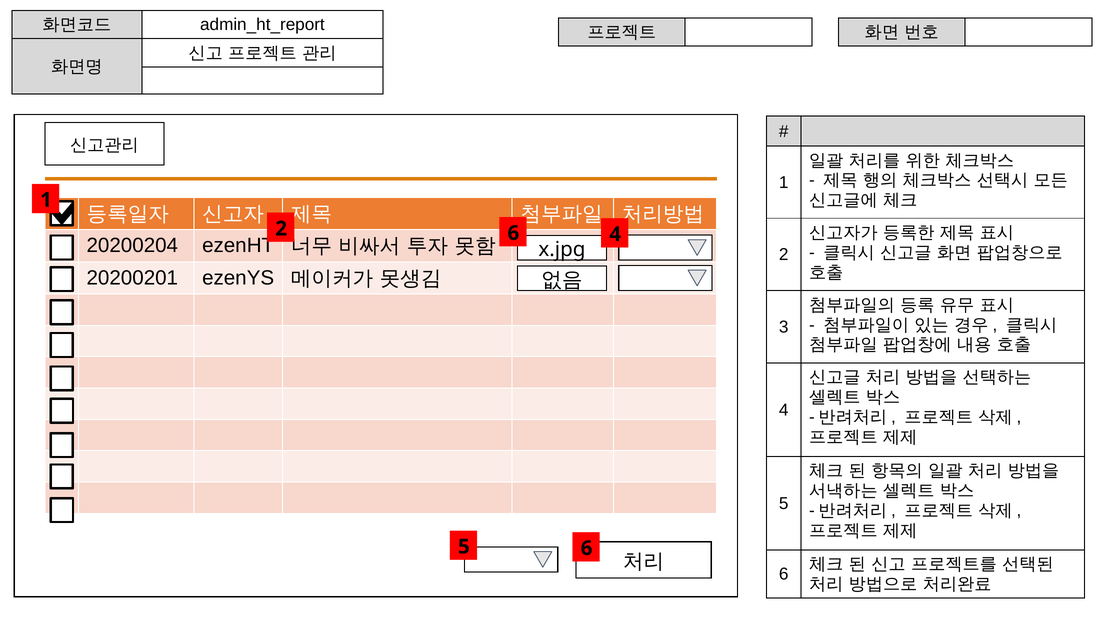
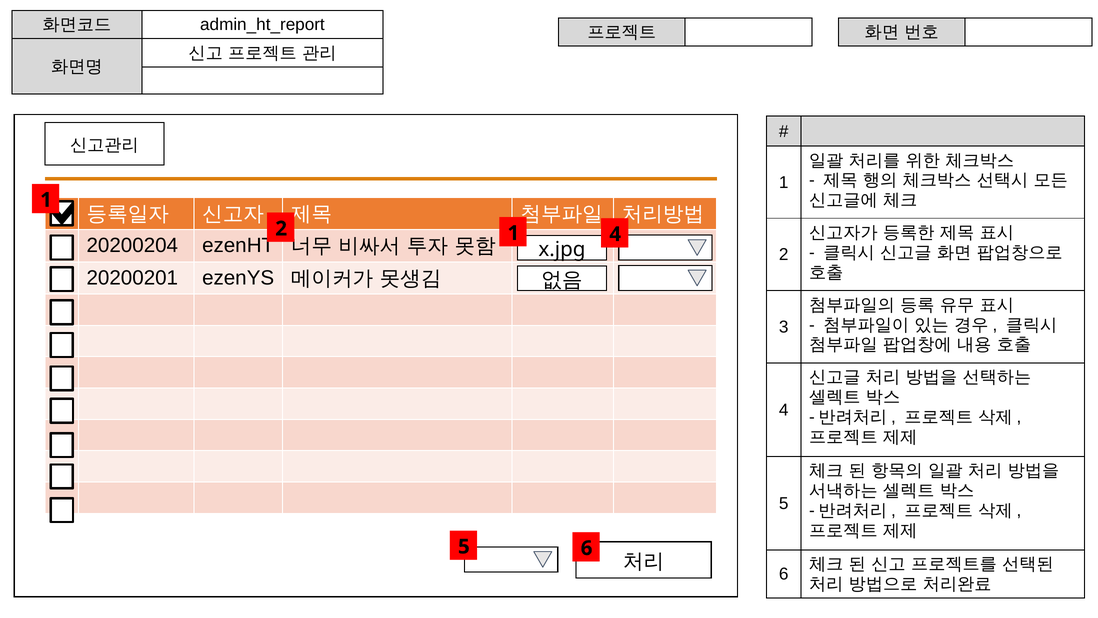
2 6: 6 -> 1
